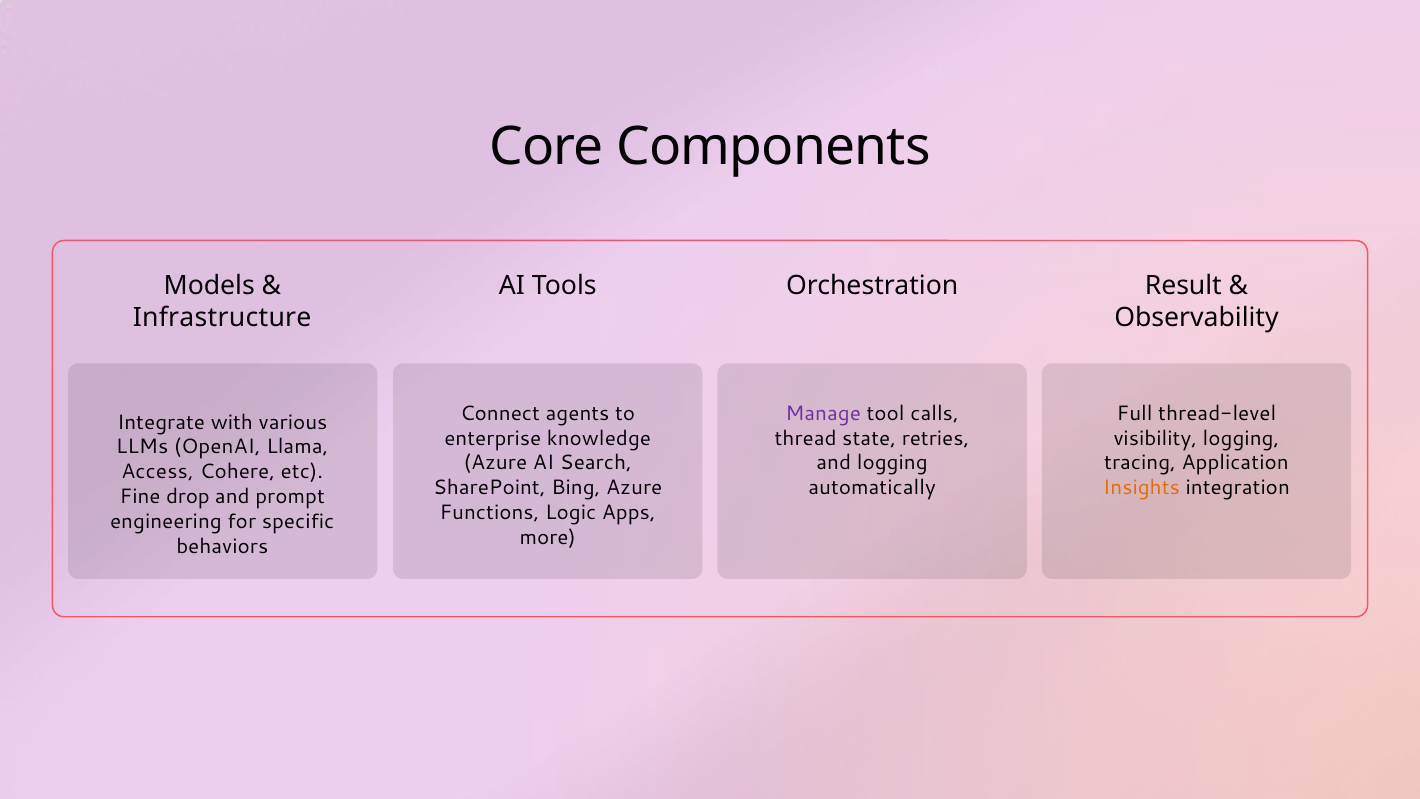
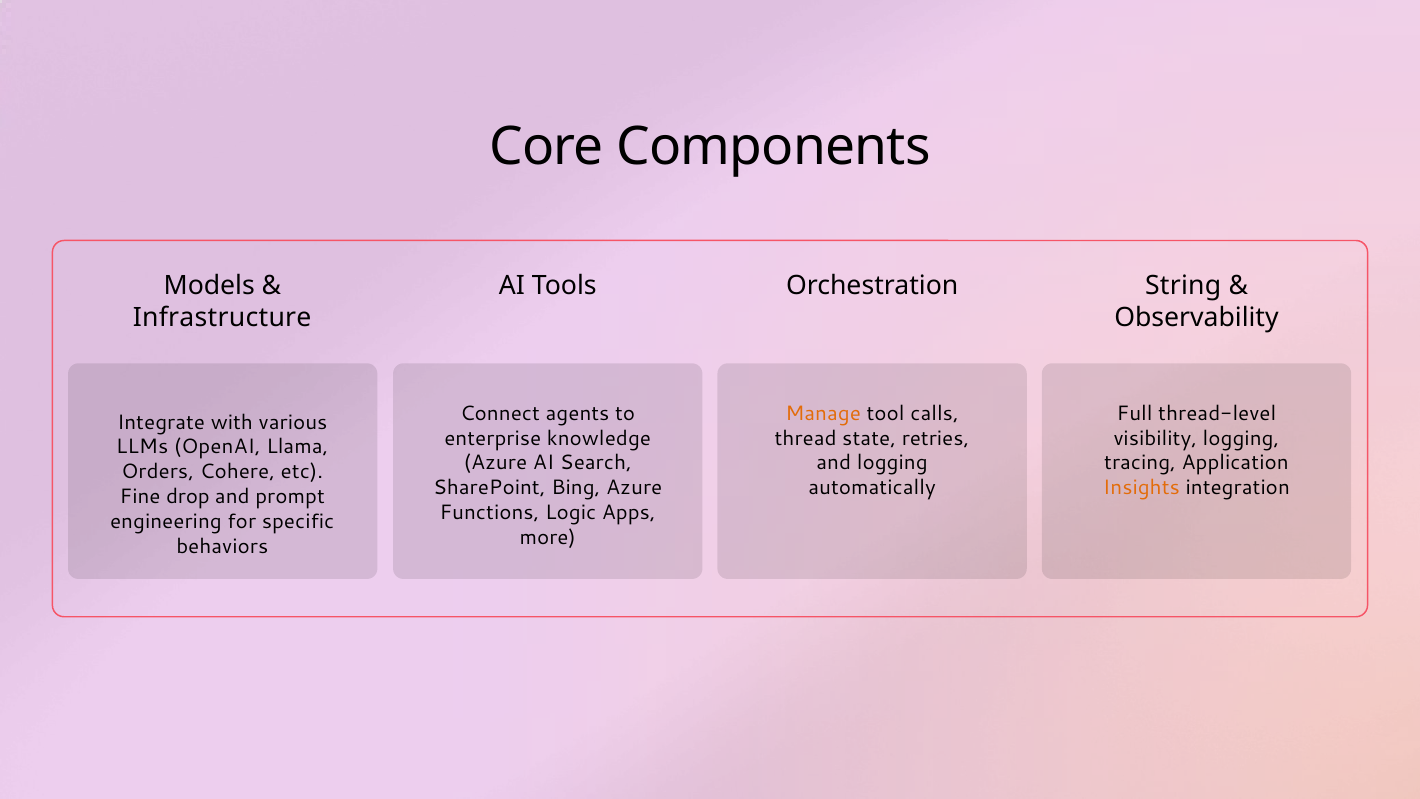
Result: Result -> String
Manage colour: purple -> orange
Access: Access -> Orders
